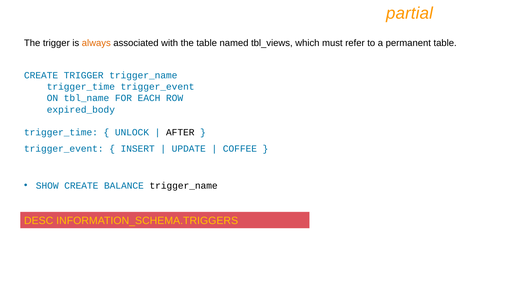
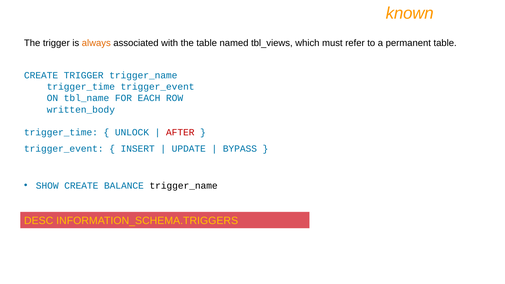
partial: partial -> known
expired_body: expired_body -> written_body
AFTER colour: black -> red
COFFEE: COFFEE -> BYPASS
